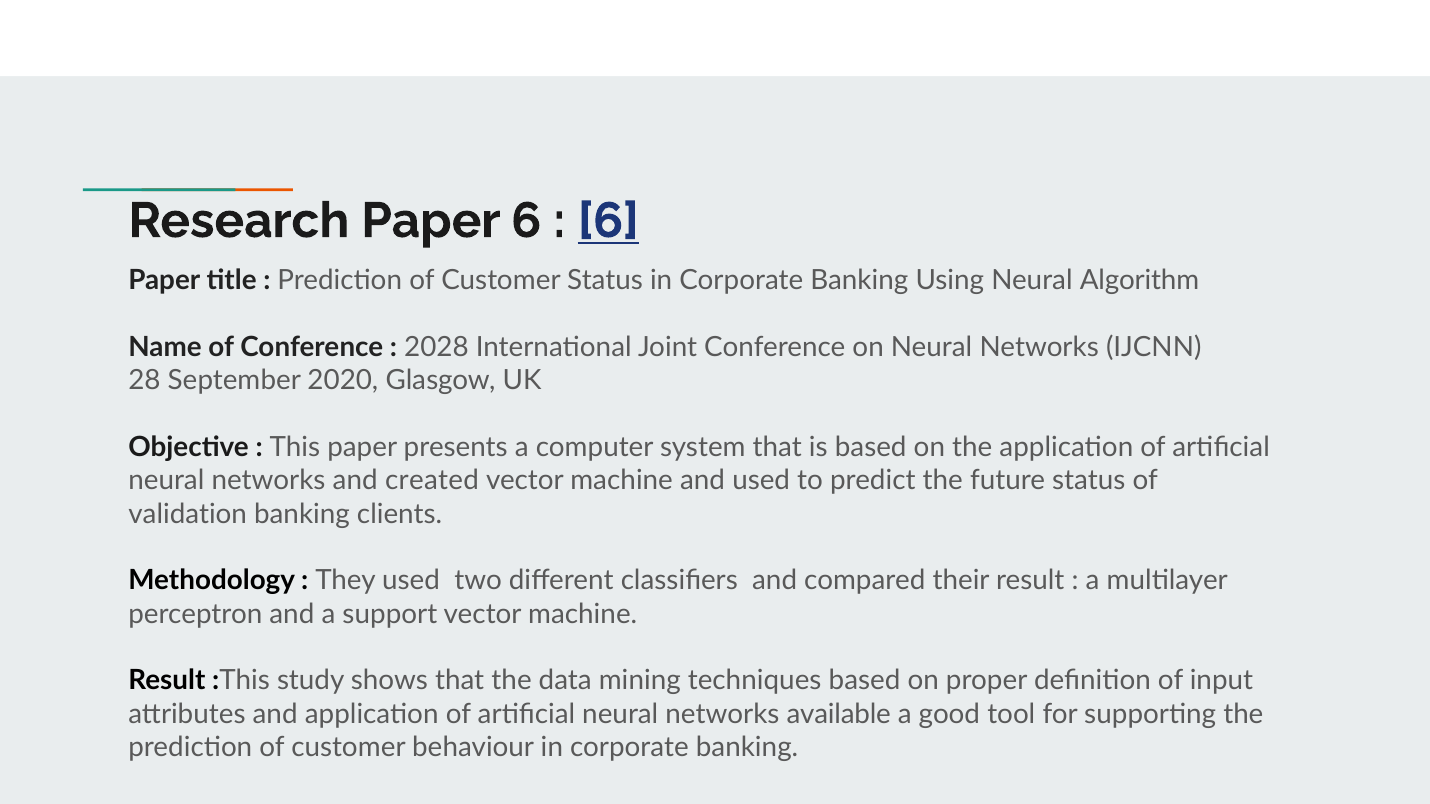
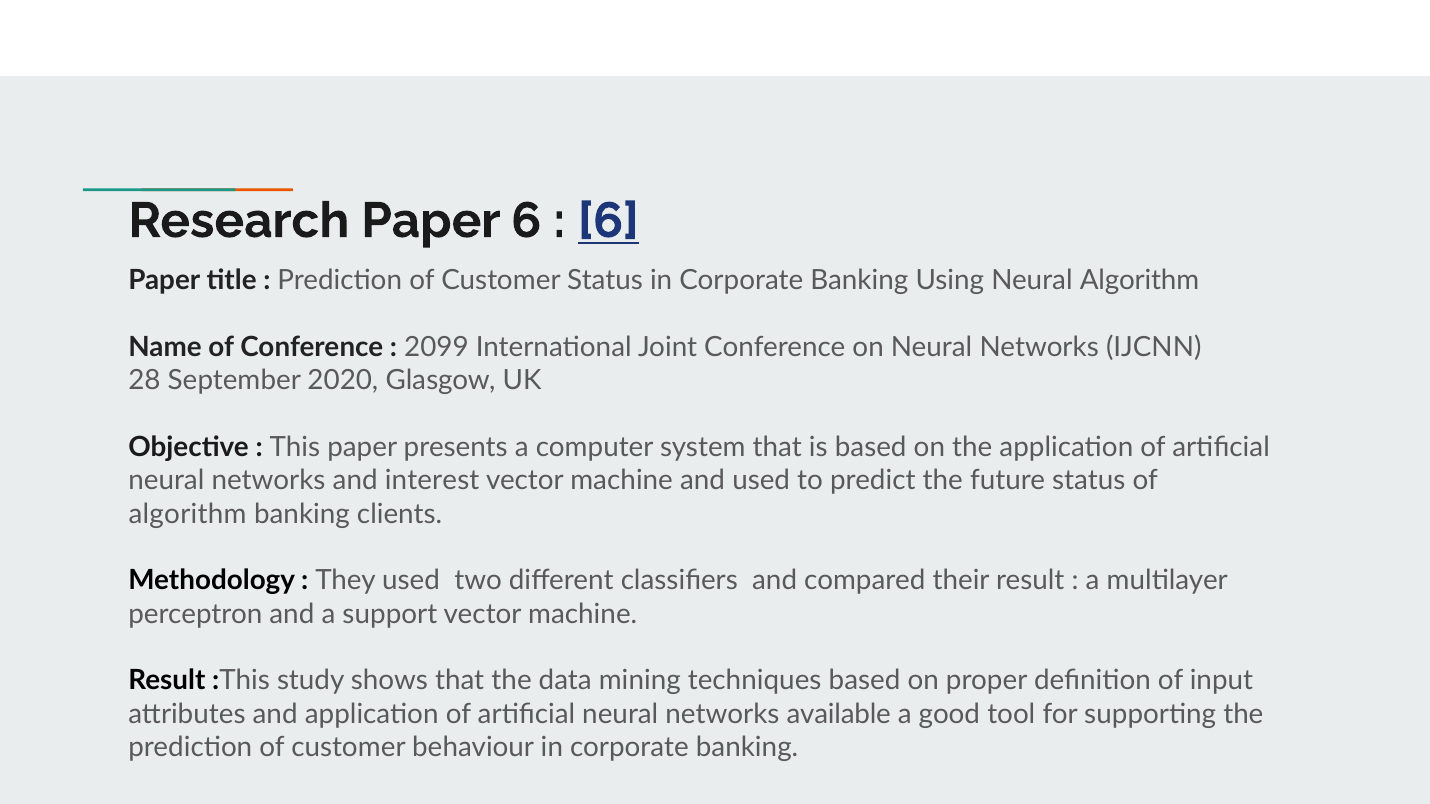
2028: 2028 -> 2099
created: created -> interest
validation at (188, 514): validation -> algorithm
